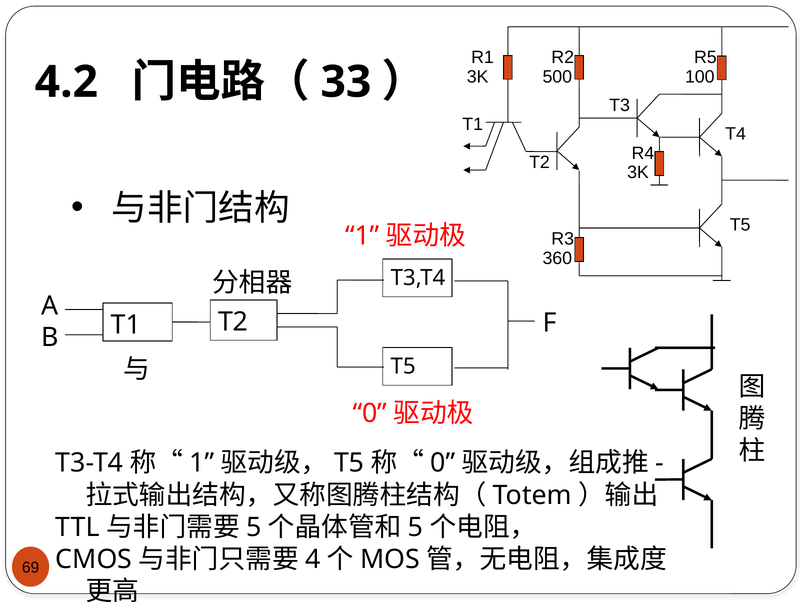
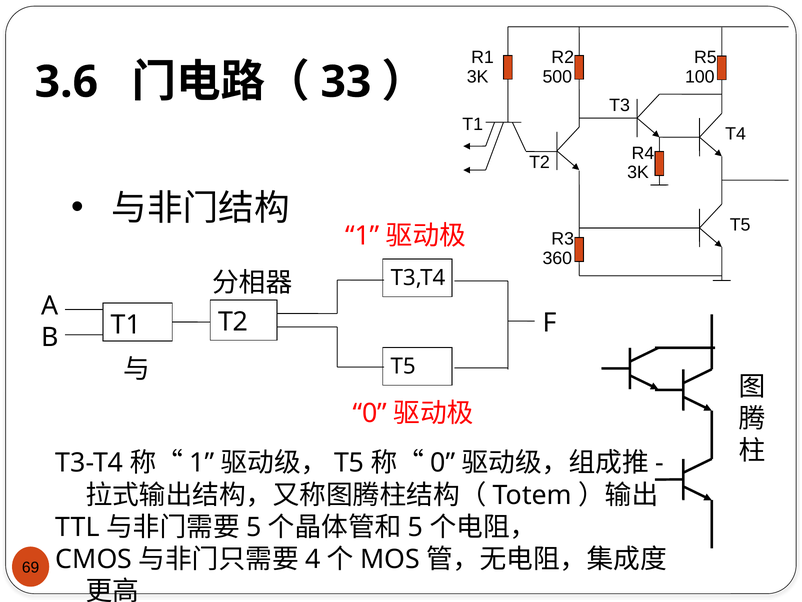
4.2: 4.2 -> 3.6
